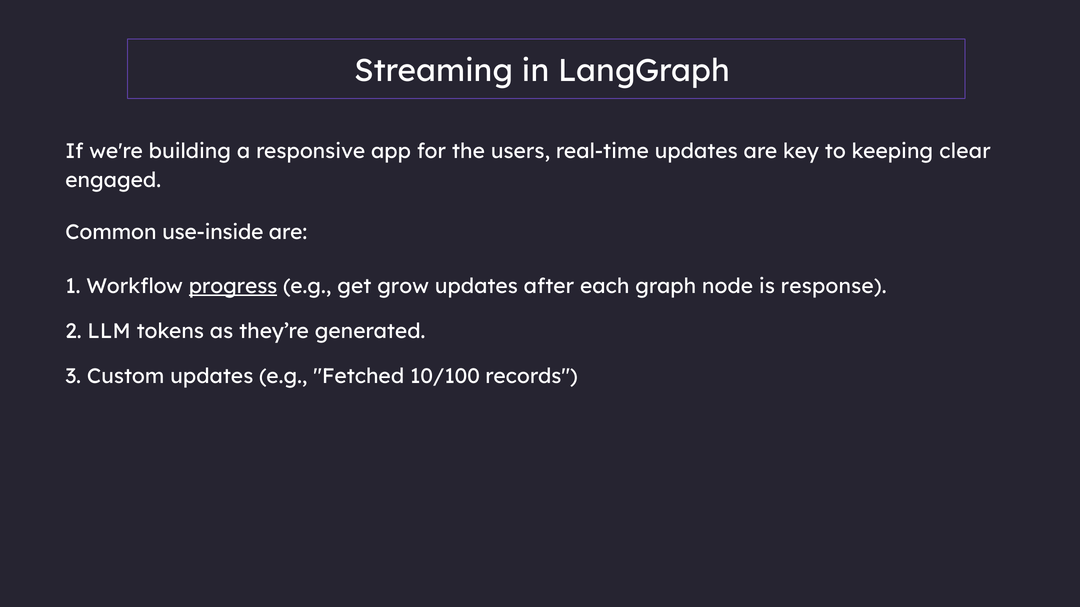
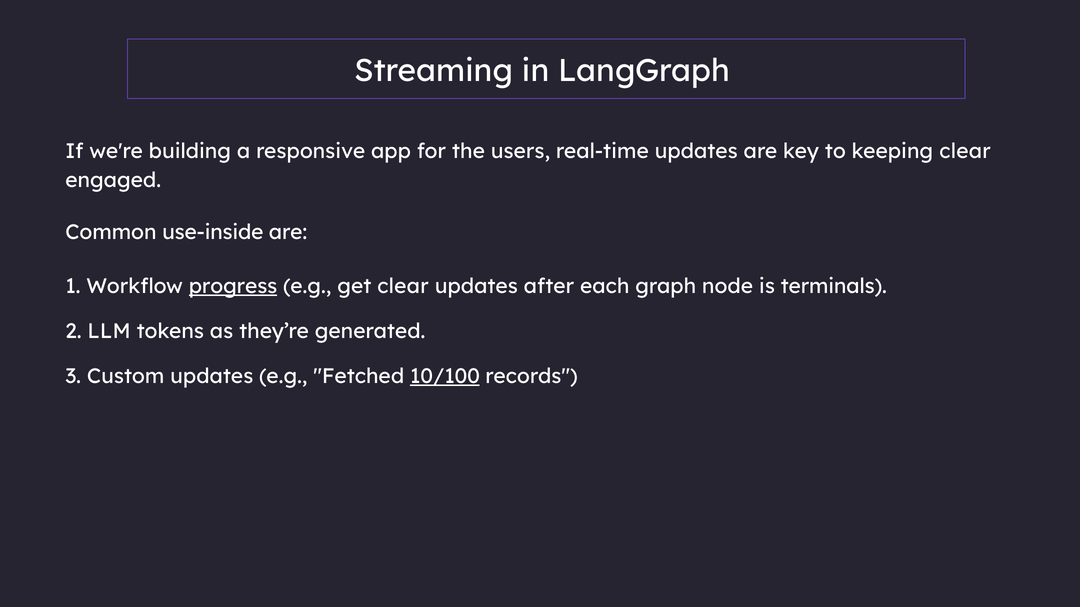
get grow: grow -> clear
response: response -> terminals
10/100 underline: none -> present
